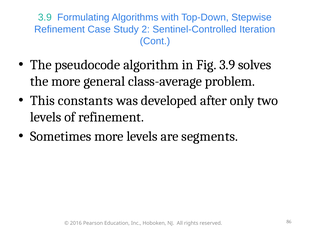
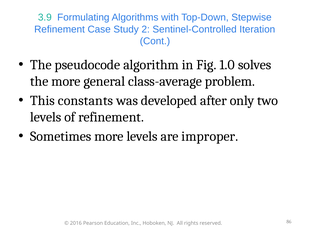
Fig 3.9: 3.9 -> 1.0
segments: segments -> improper
